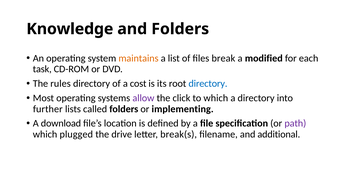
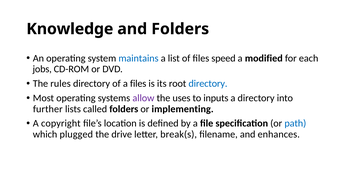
maintains colour: orange -> blue
break: break -> speed
task: task -> jobs
a cost: cost -> files
click: click -> uses
to which: which -> inputs
download: download -> copyright
path colour: purple -> blue
additional: additional -> enhances
